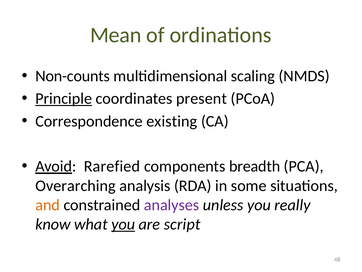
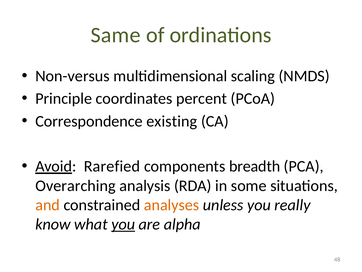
Mean: Mean -> Same
Non-counts: Non-counts -> Non-versus
Principle underline: present -> none
present: present -> percent
analyses colour: purple -> orange
script: script -> alpha
